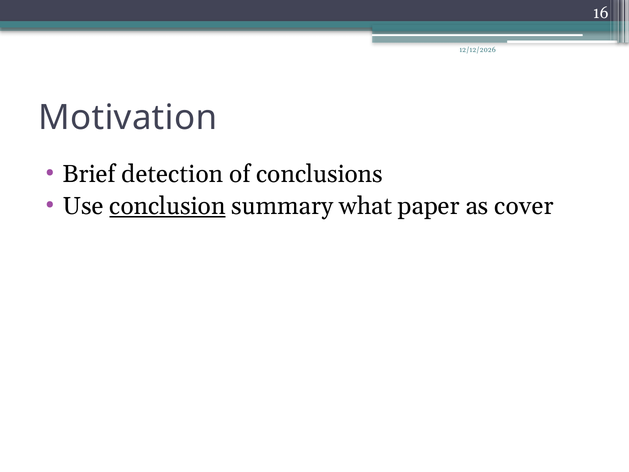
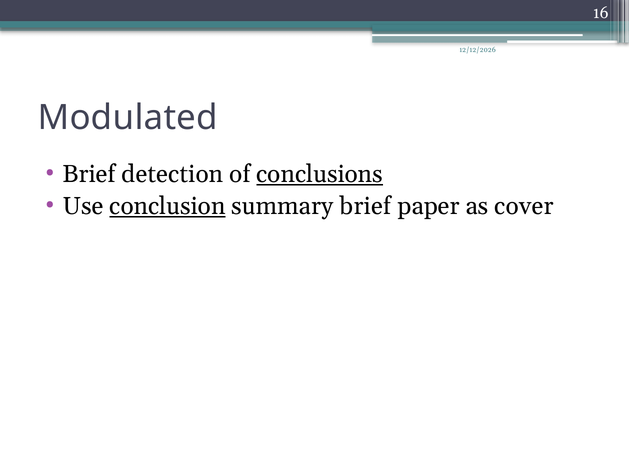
Motivation: Motivation -> Modulated
conclusions underline: none -> present
summary what: what -> brief
